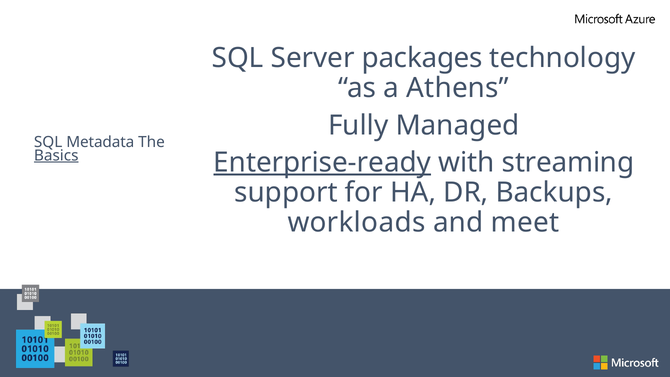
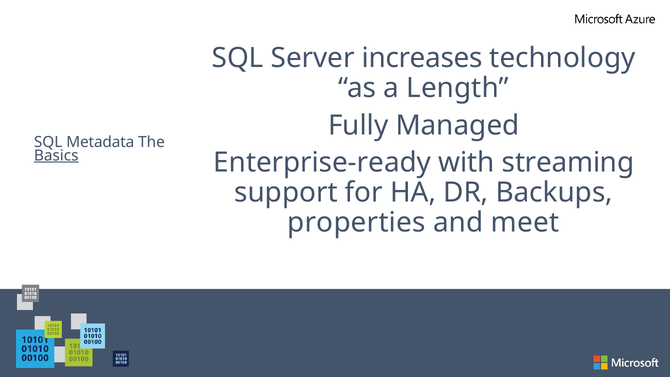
packages: packages -> increases
Athens: Athens -> Length
Enterprise-ready underline: present -> none
workloads: workloads -> properties
